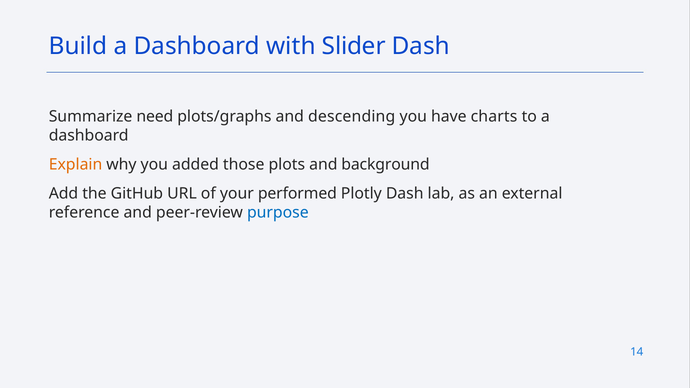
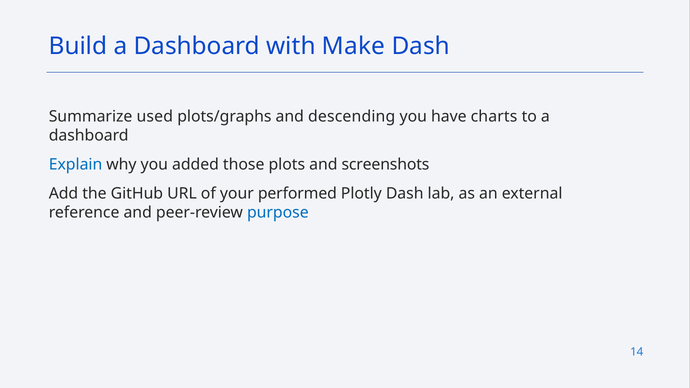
Slider: Slider -> Make
need: need -> used
Explain colour: orange -> blue
background: background -> screenshots
